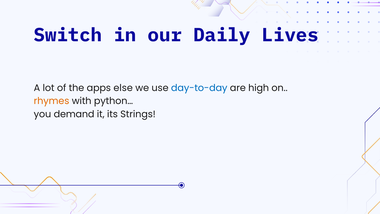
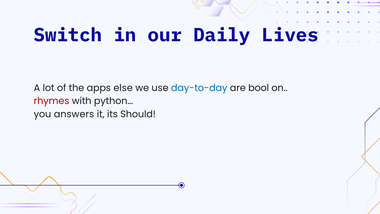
high: high -> bool
rhymes colour: orange -> red
demand: demand -> answers
Strings: Strings -> Should
